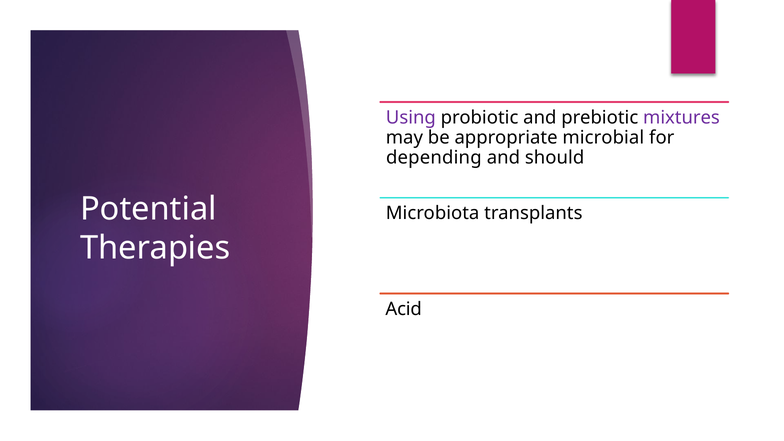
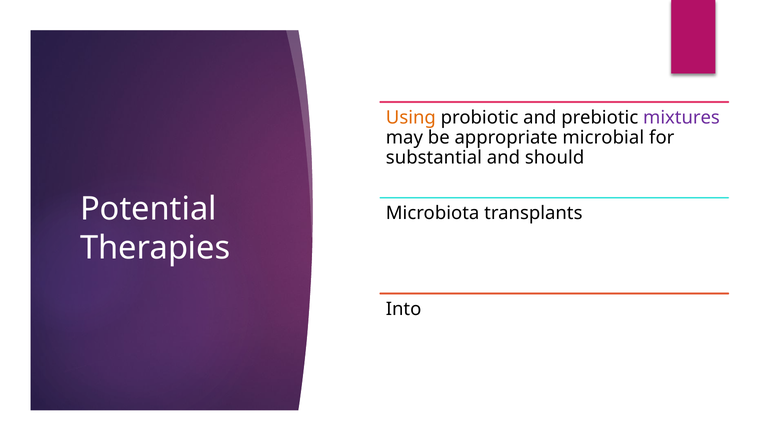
Using colour: purple -> orange
depending: depending -> substantial
Acid: Acid -> Into
